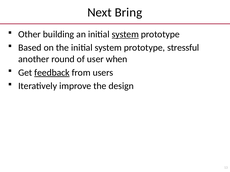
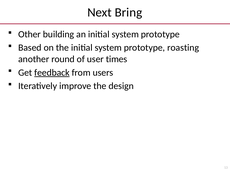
system at (125, 34) underline: present -> none
stressful: stressful -> roasting
when: when -> times
